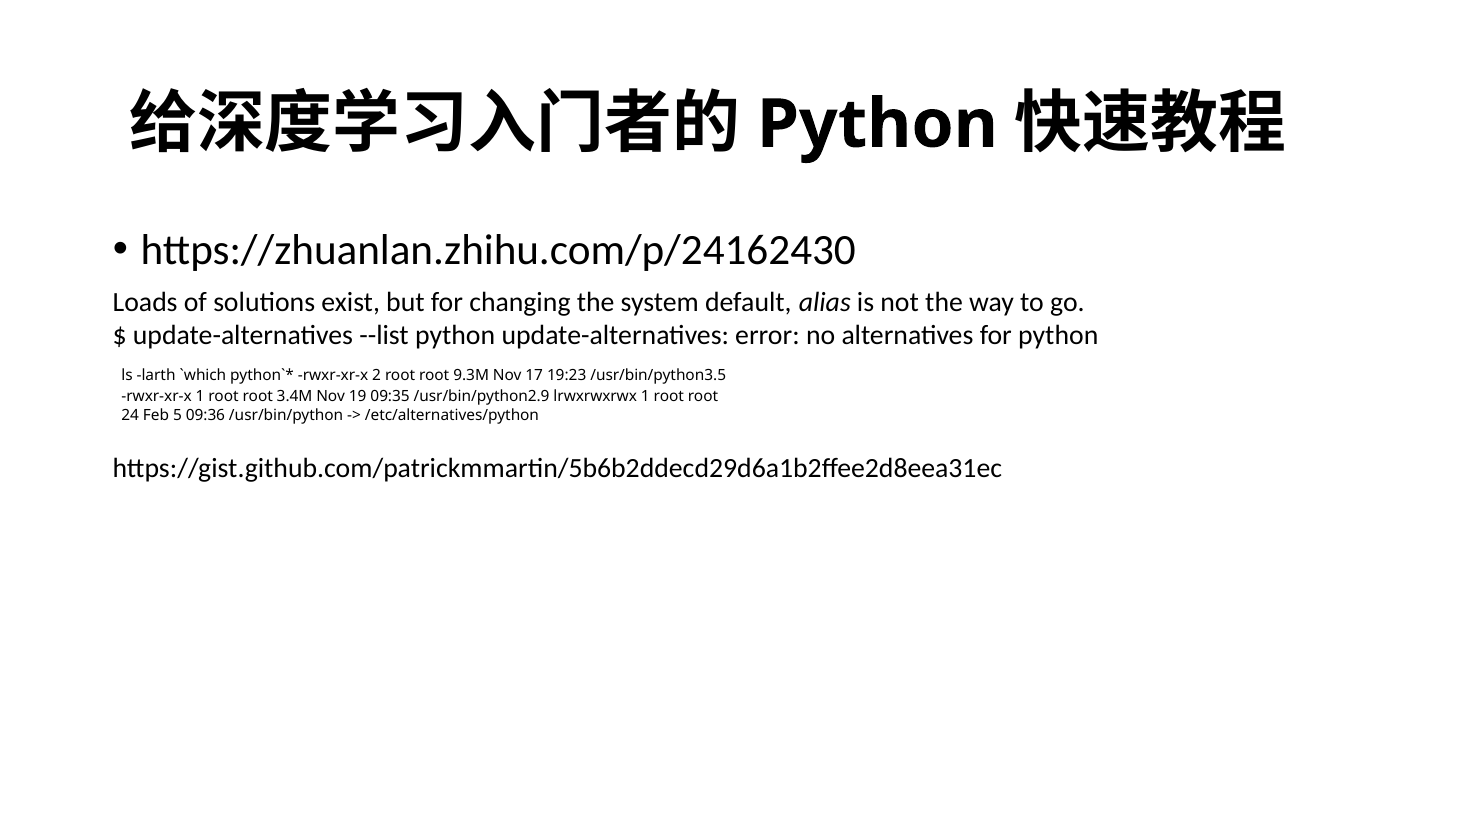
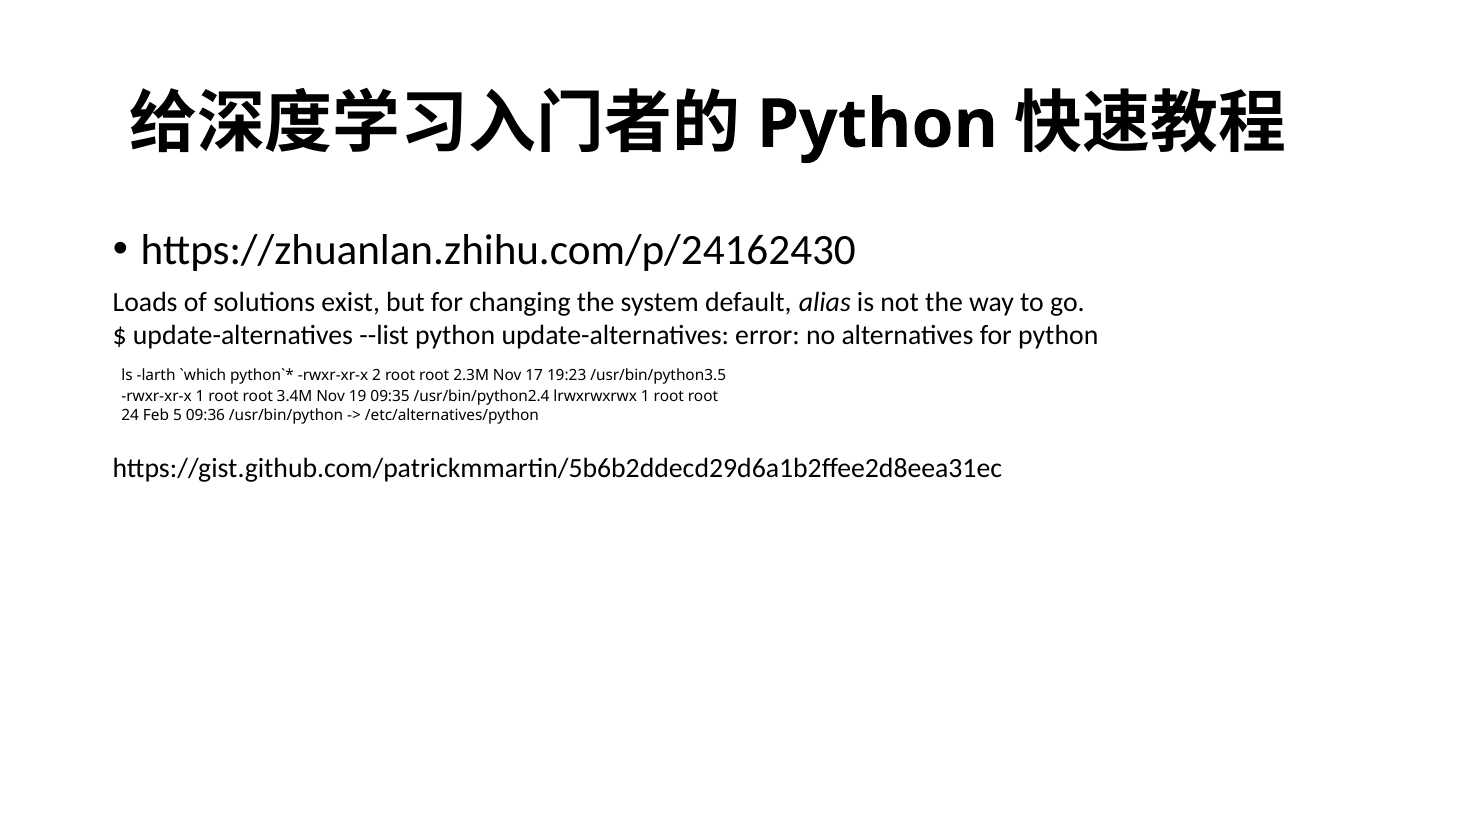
9.3M: 9.3M -> 2.3M
/usr/bin/python2.9: /usr/bin/python2.9 -> /usr/bin/python2.4
